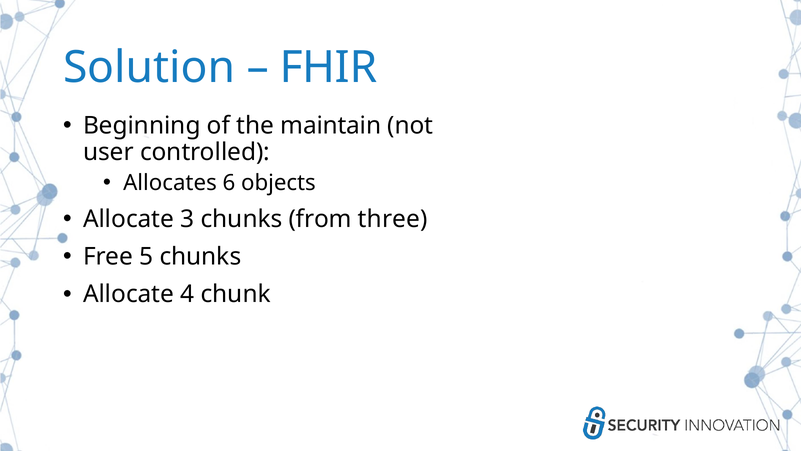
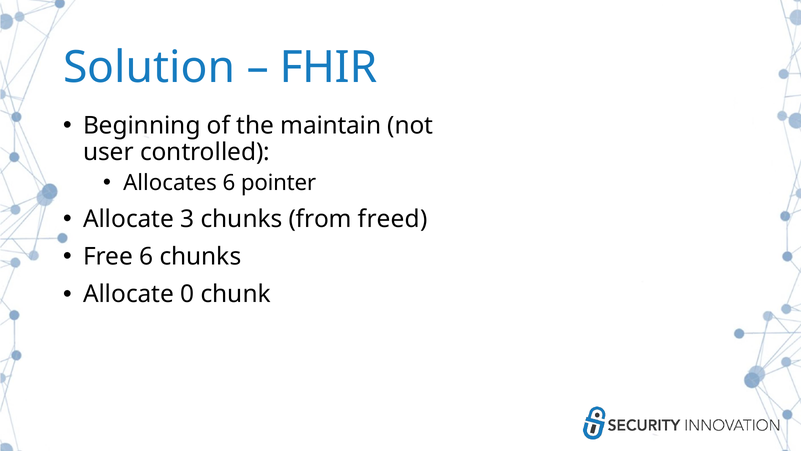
objects: objects -> pointer
three: three -> freed
Free 5: 5 -> 6
4: 4 -> 0
